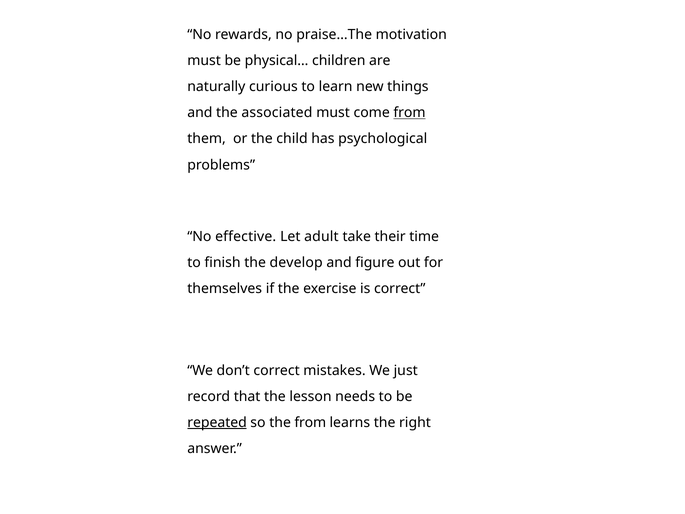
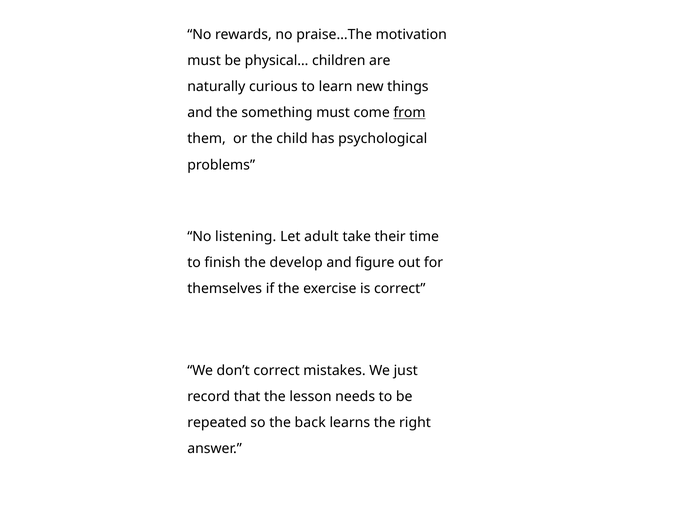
associated: associated -> something
effective: effective -> listening
repeated underline: present -> none
the from: from -> back
